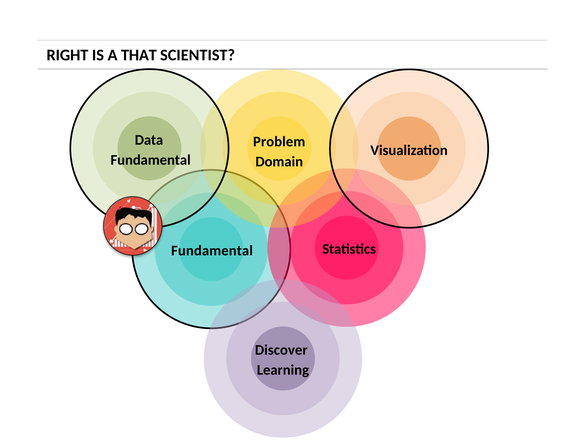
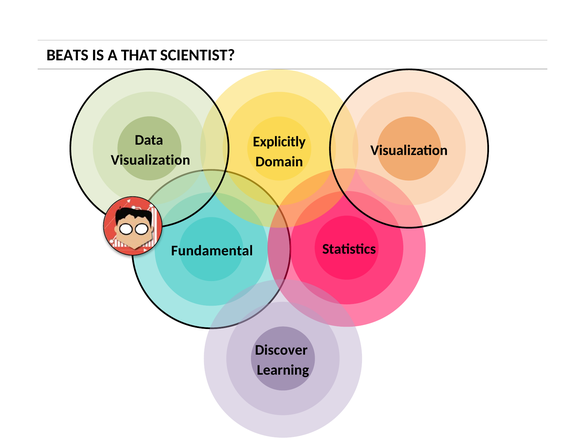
RIGHT: RIGHT -> BEATS
Problem: Problem -> Explicitly
Fundamental at (151, 160): Fundamental -> Visualization
